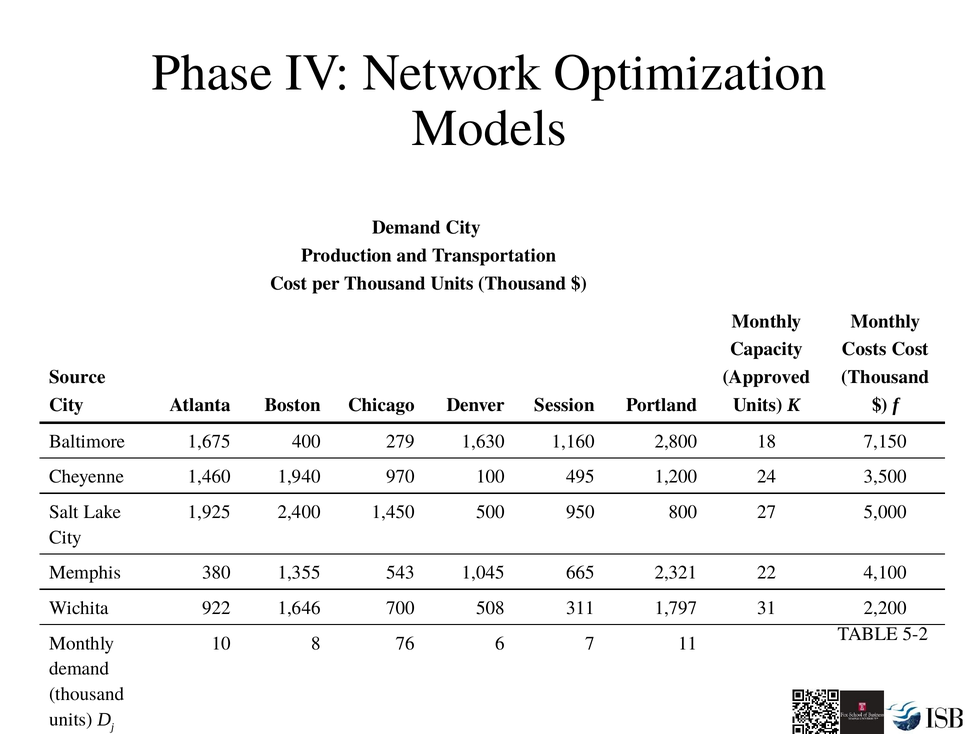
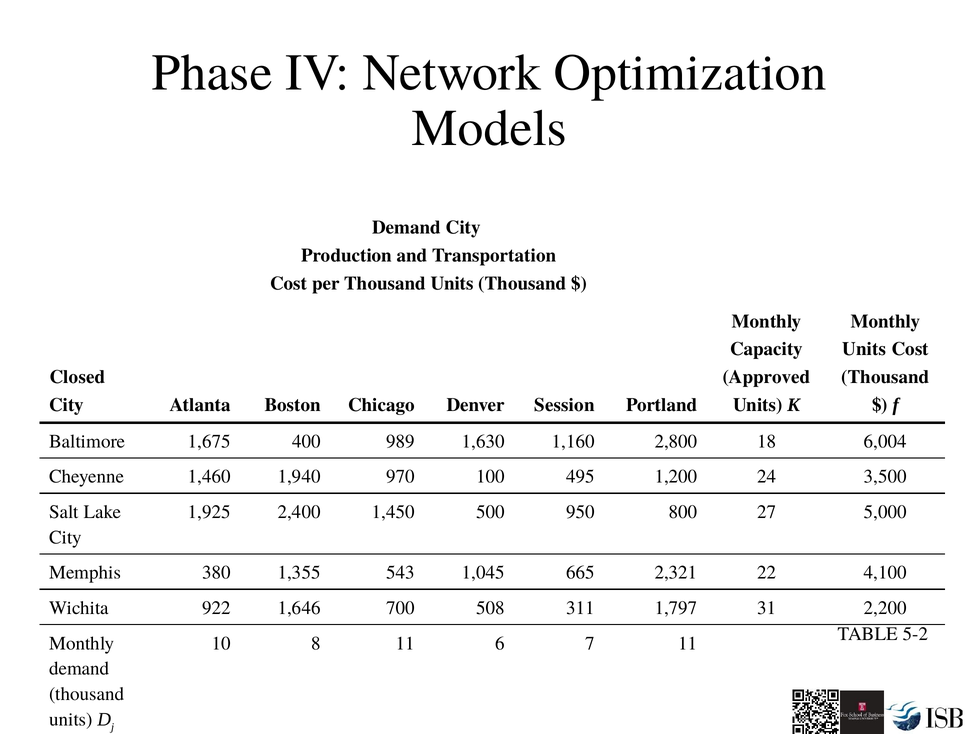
Costs at (864, 349): Costs -> Units
Source: Source -> Closed
279: 279 -> 989
7,150: 7,150 -> 6,004
8 76: 76 -> 11
